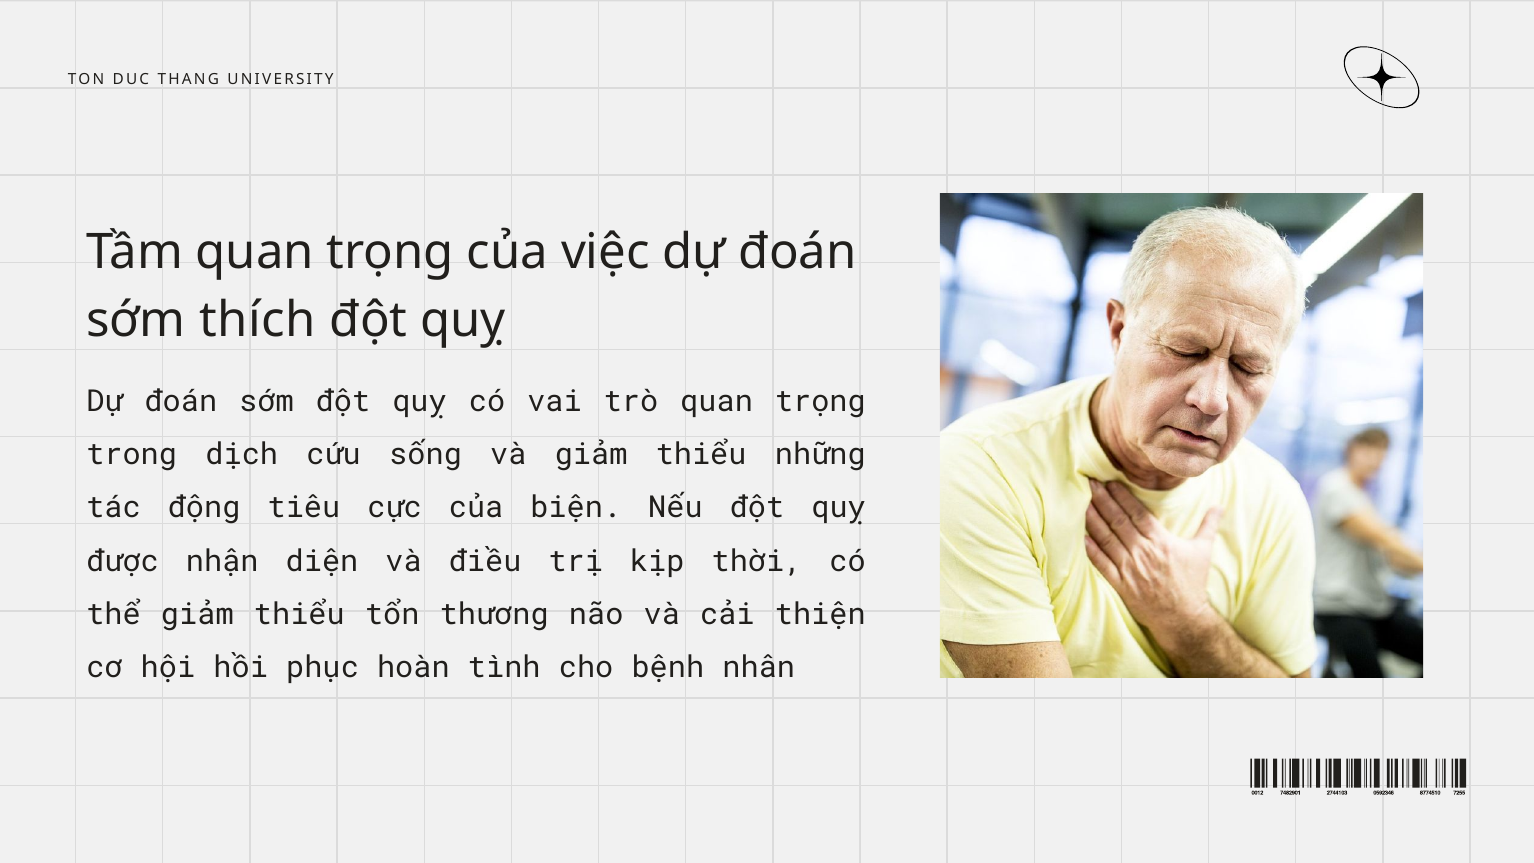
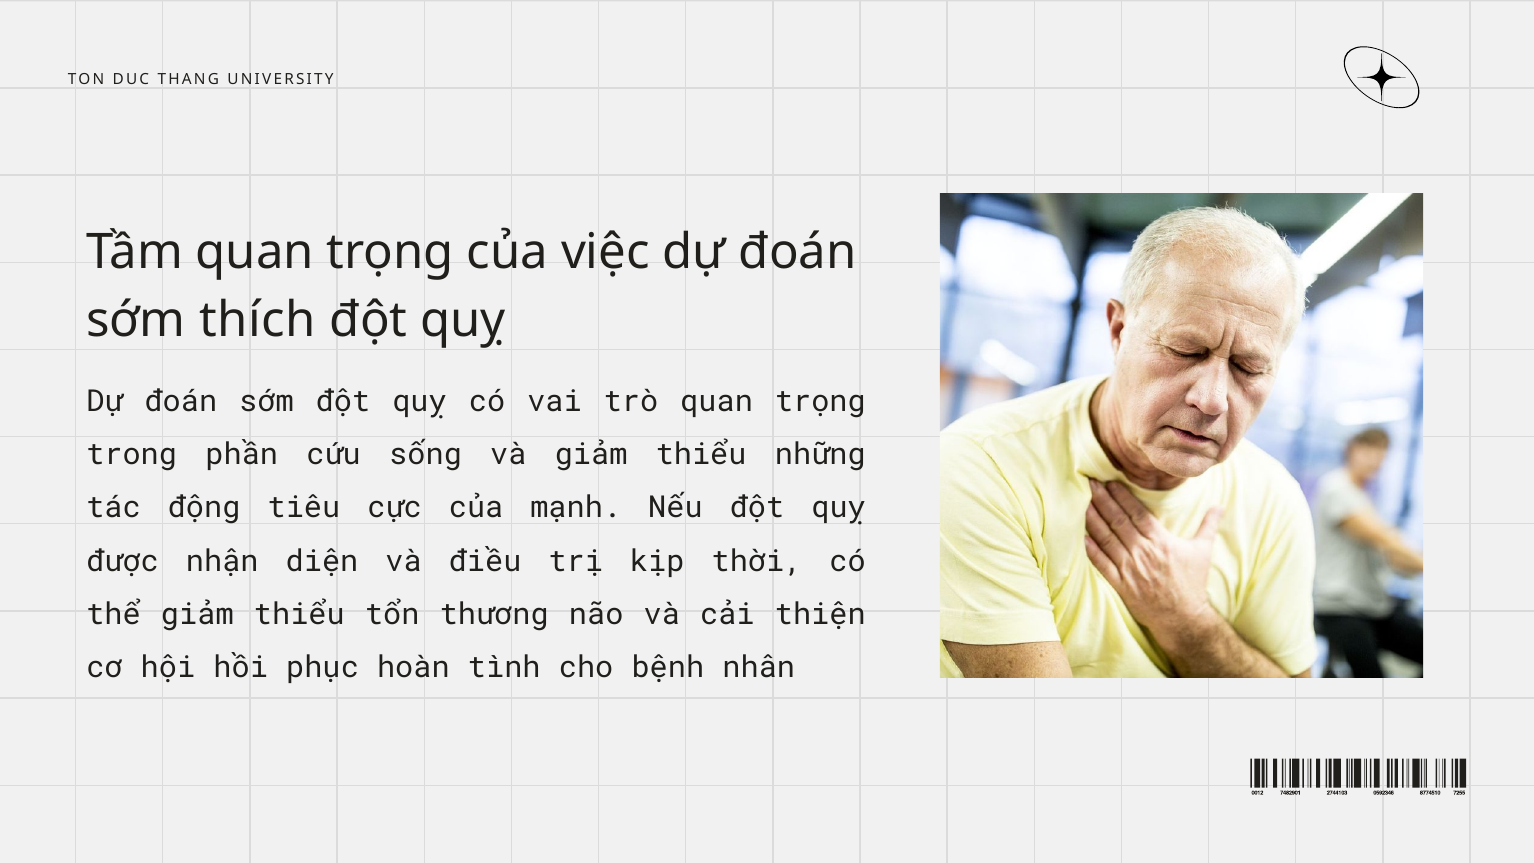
dịch: dịch -> phần
biện: biện -> mạnh
